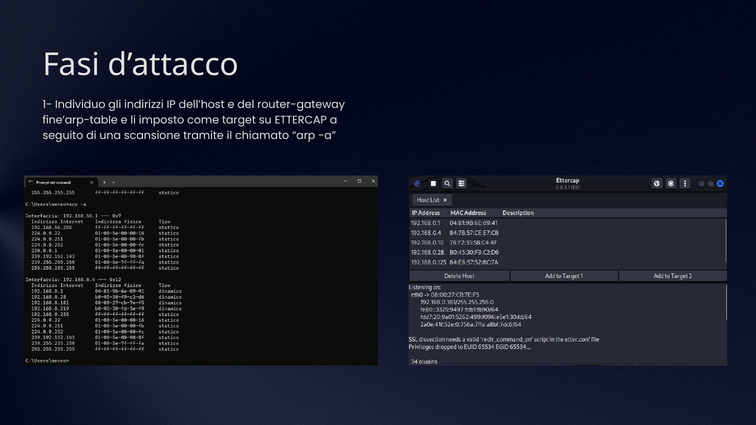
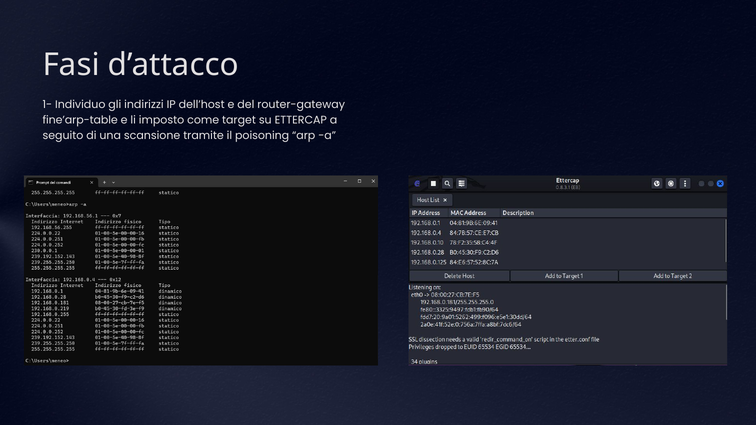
chiamato: chiamato -> poisoning
